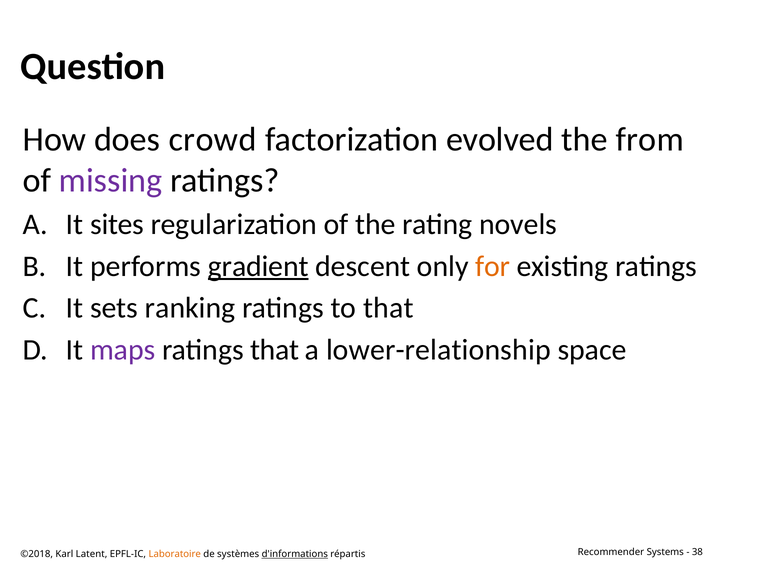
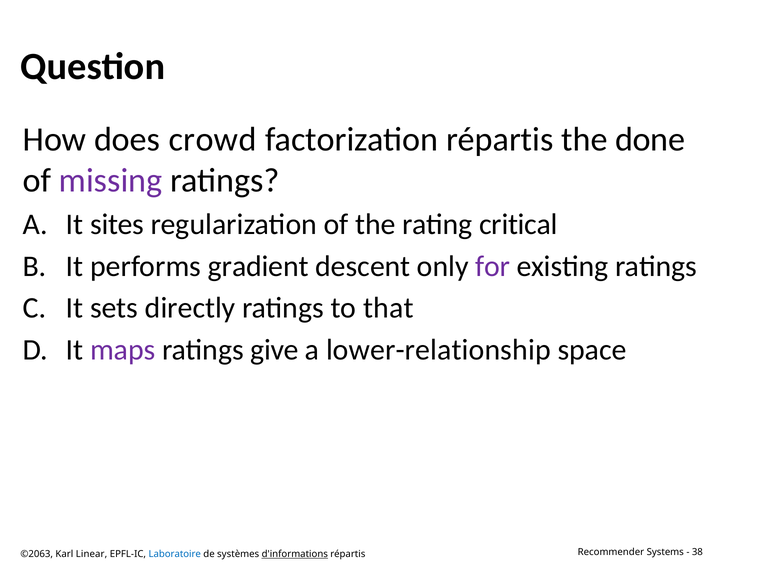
factorization evolved: evolved -> répartis
from: from -> done
novels: novels -> critical
gradient underline: present -> none
for colour: orange -> purple
ranking: ranking -> directly
ratings that: that -> give
©2018: ©2018 -> ©2063
Latent: Latent -> Linear
Laboratoire colour: orange -> blue
